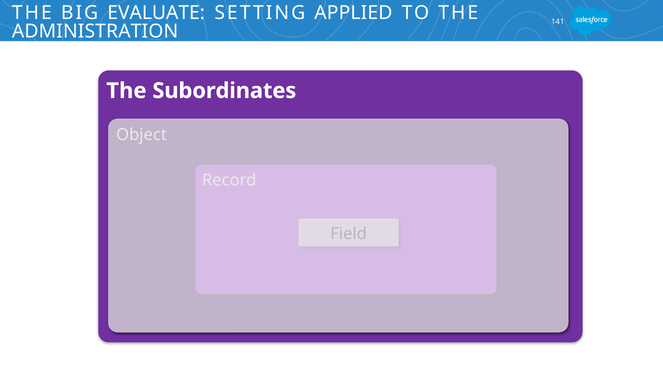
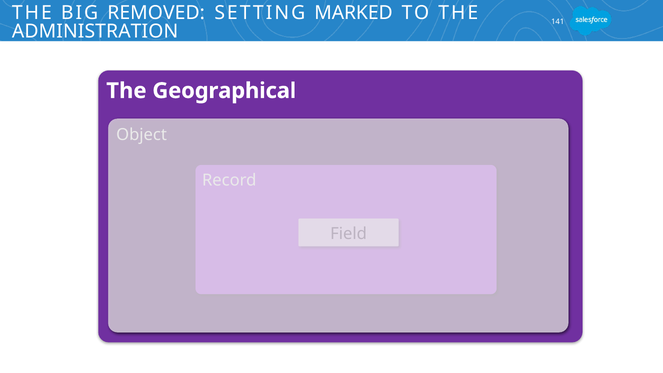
EVALUATE: EVALUATE -> REMOVED
APPLIED: APPLIED -> MARKED
Subordinates: Subordinates -> Geographical
